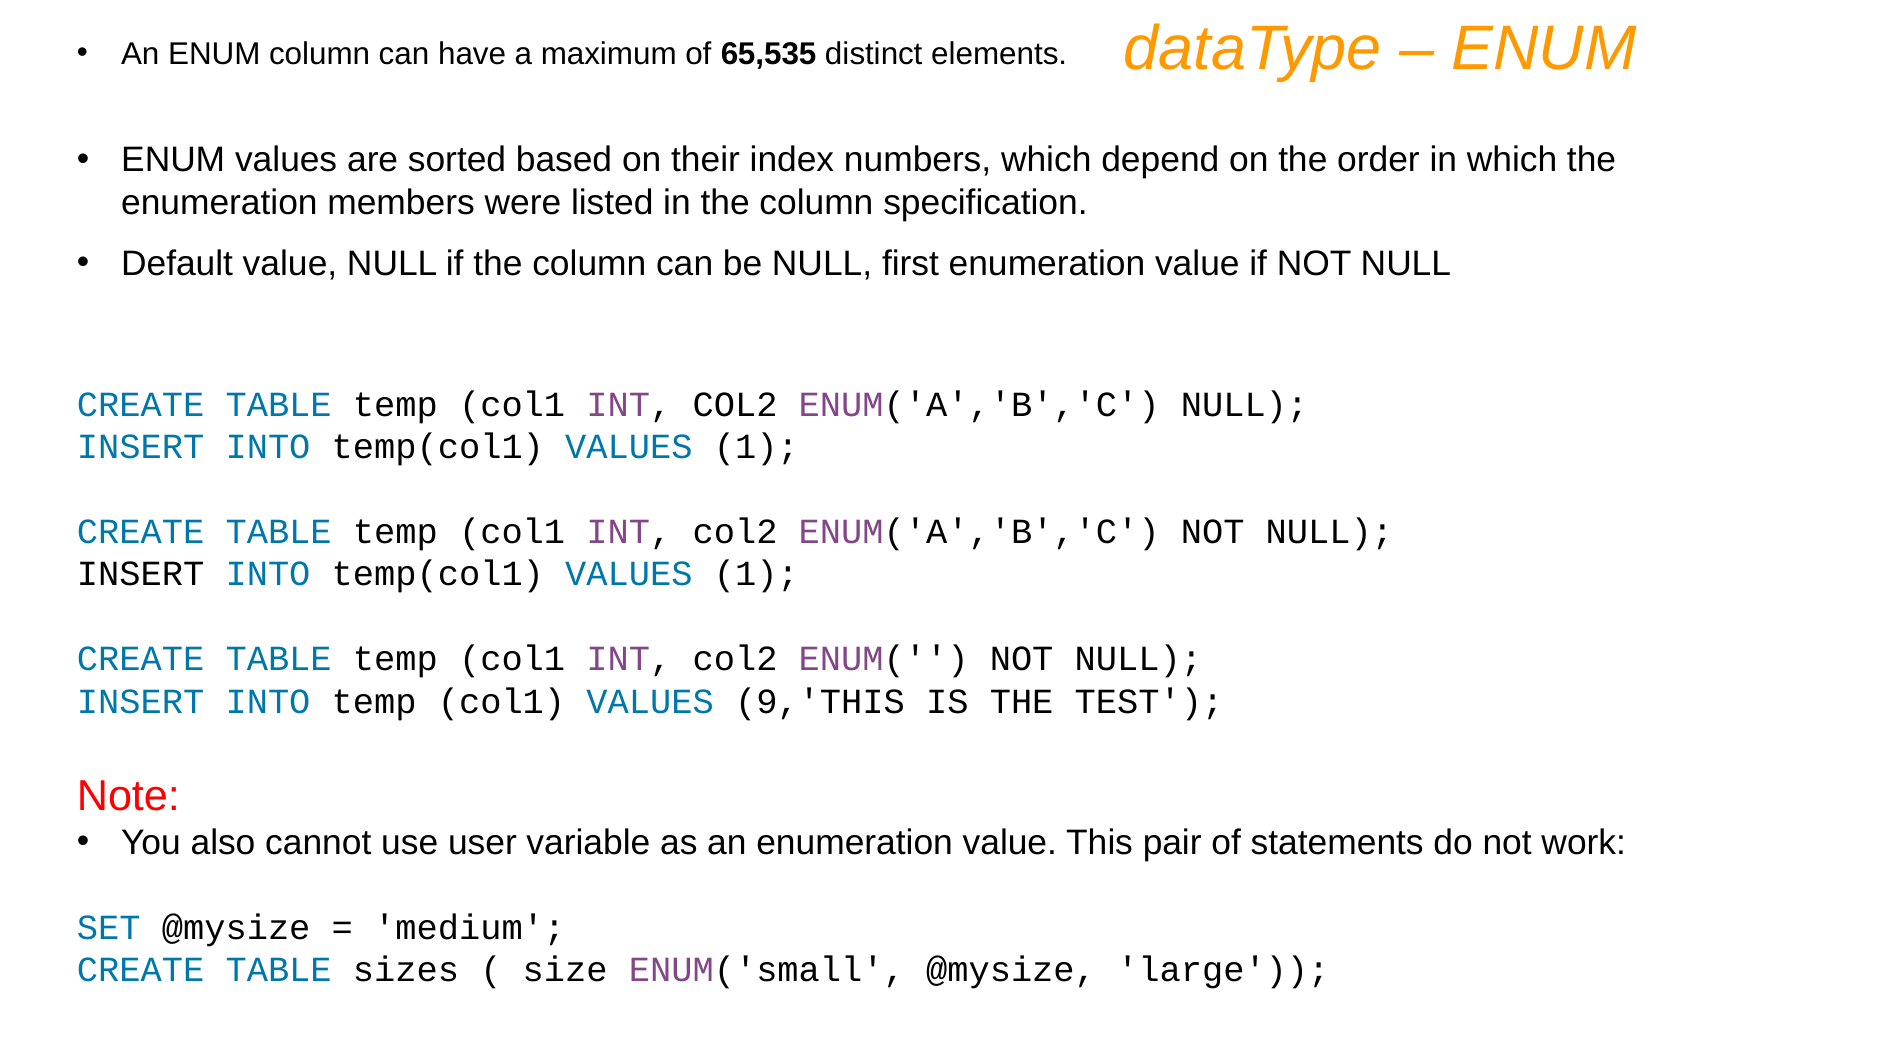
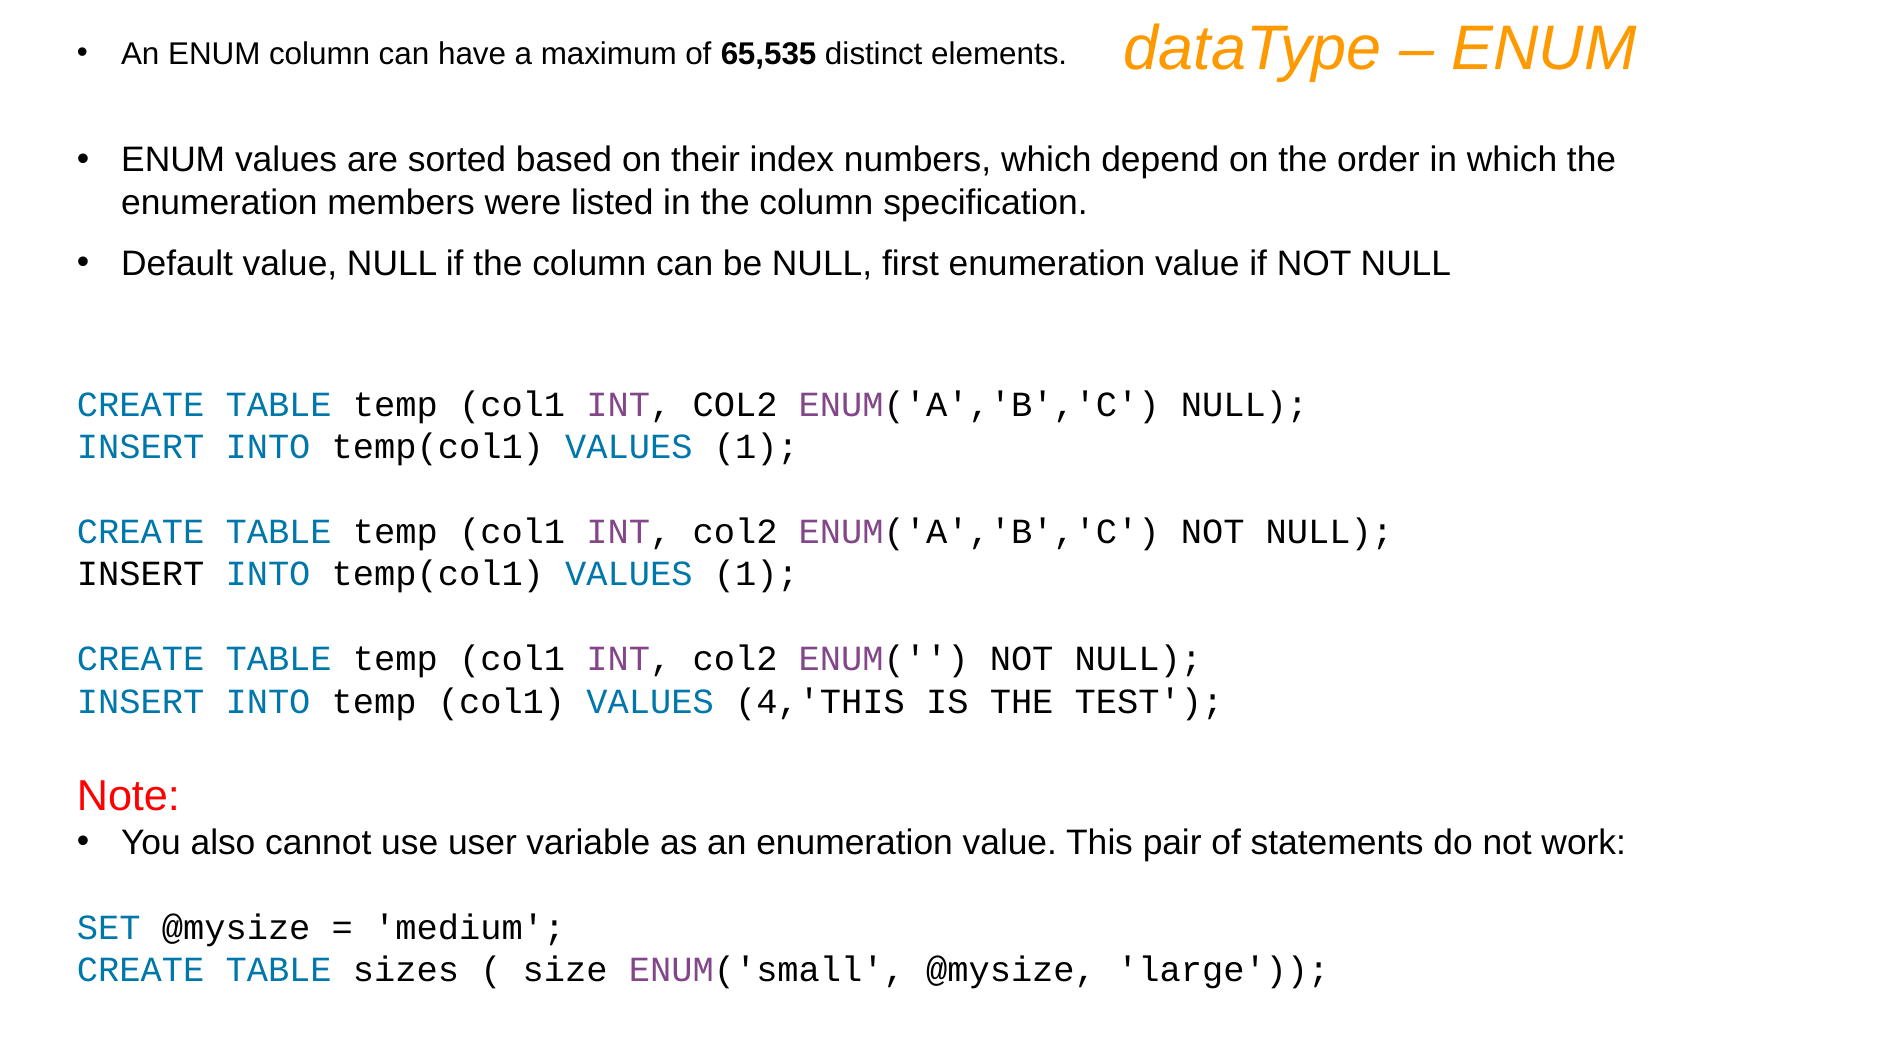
9,'THIS: 9,'THIS -> 4,'THIS
